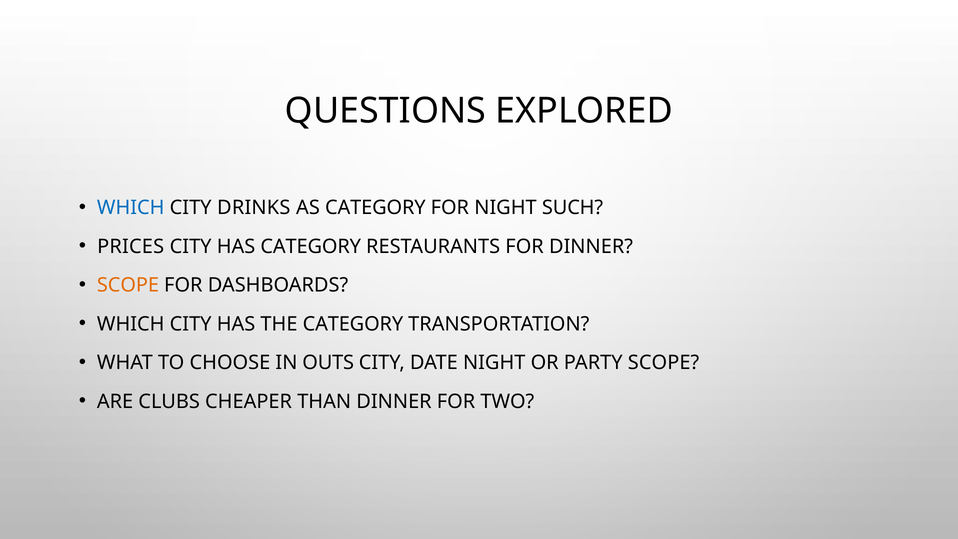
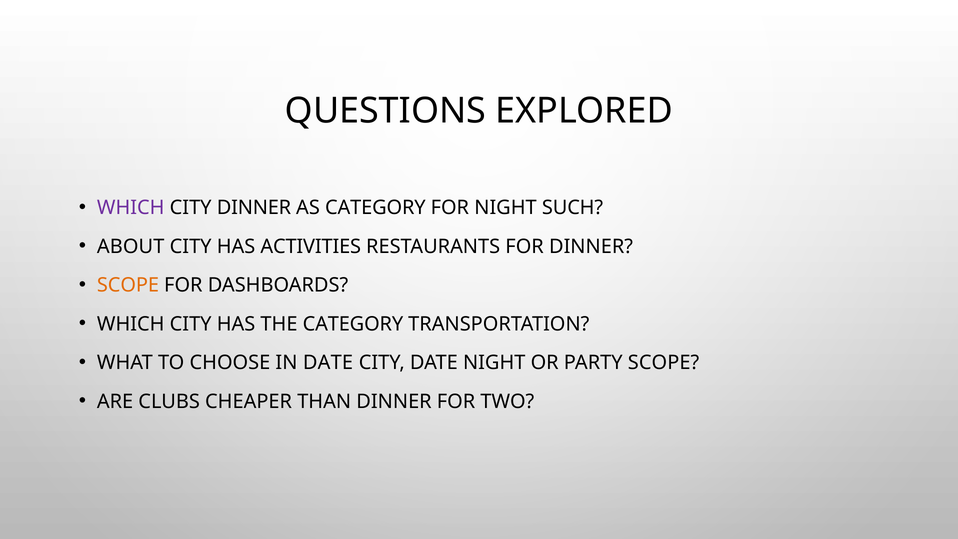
WHICH at (131, 208) colour: blue -> purple
CITY DRINKS: DRINKS -> DINNER
PRICES: PRICES -> ABOUT
HAS CATEGORY: CATEGORY -> ACTIVITIES
IN OUTS: OUTS -> DATE
